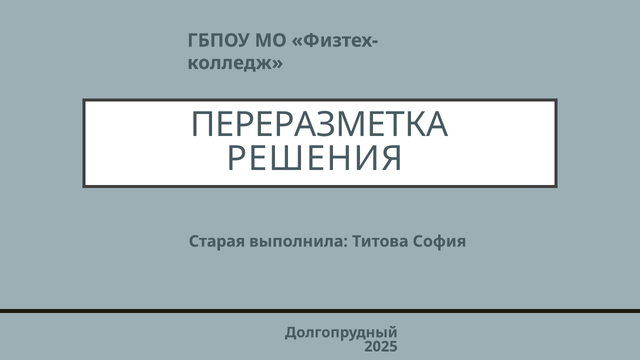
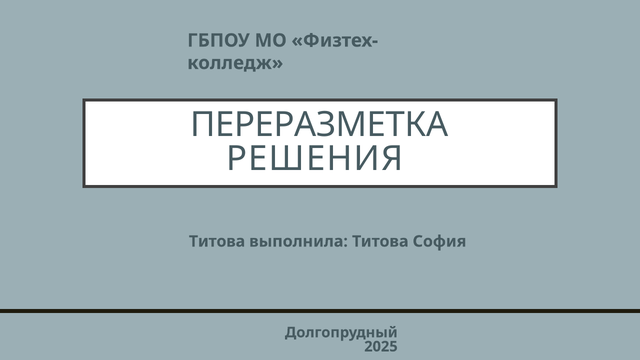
Старая at (217, 241): Старая -> Титова
